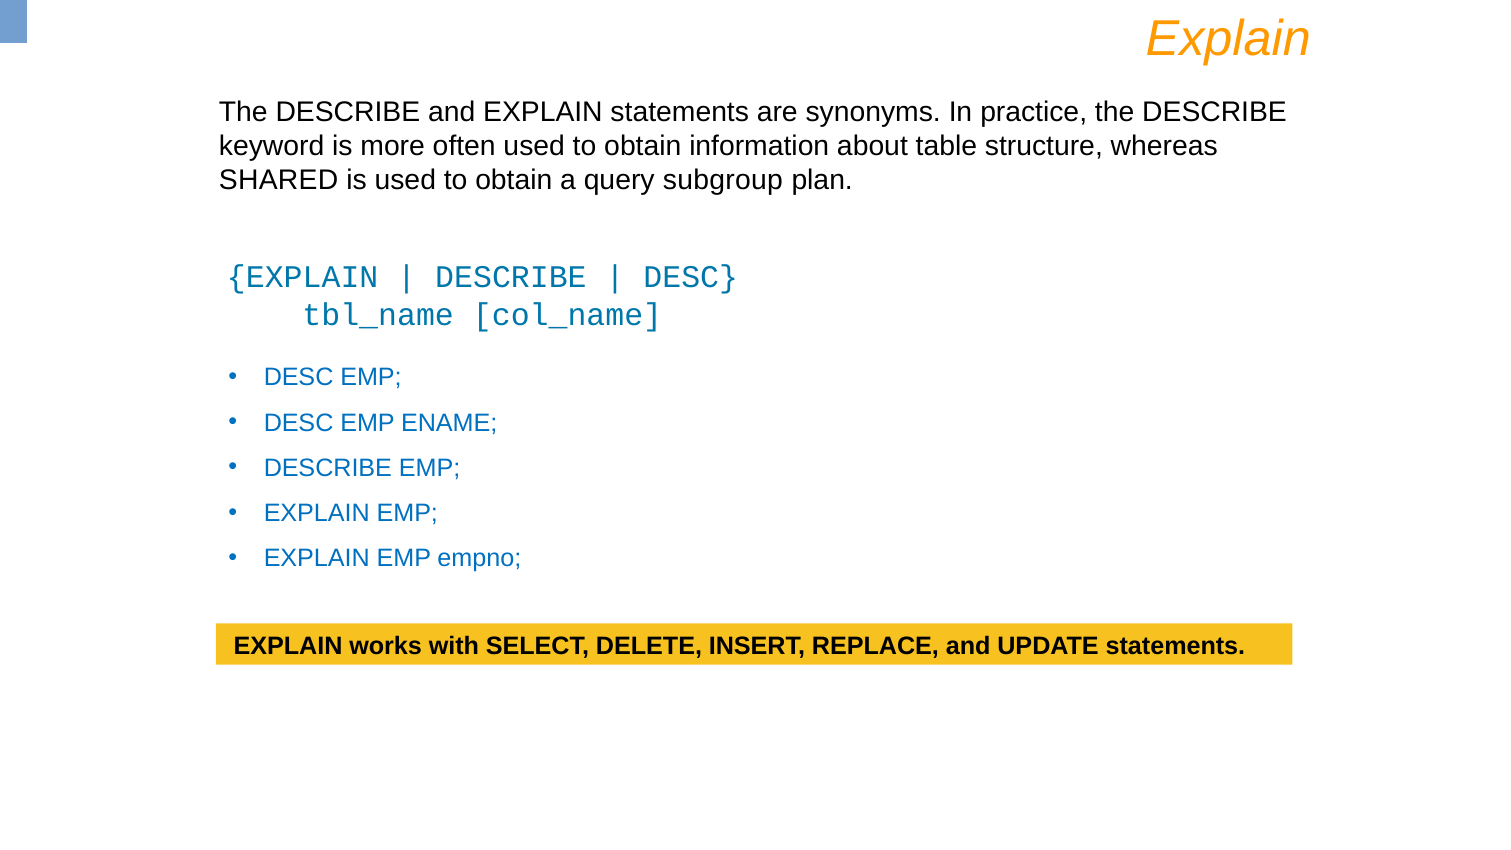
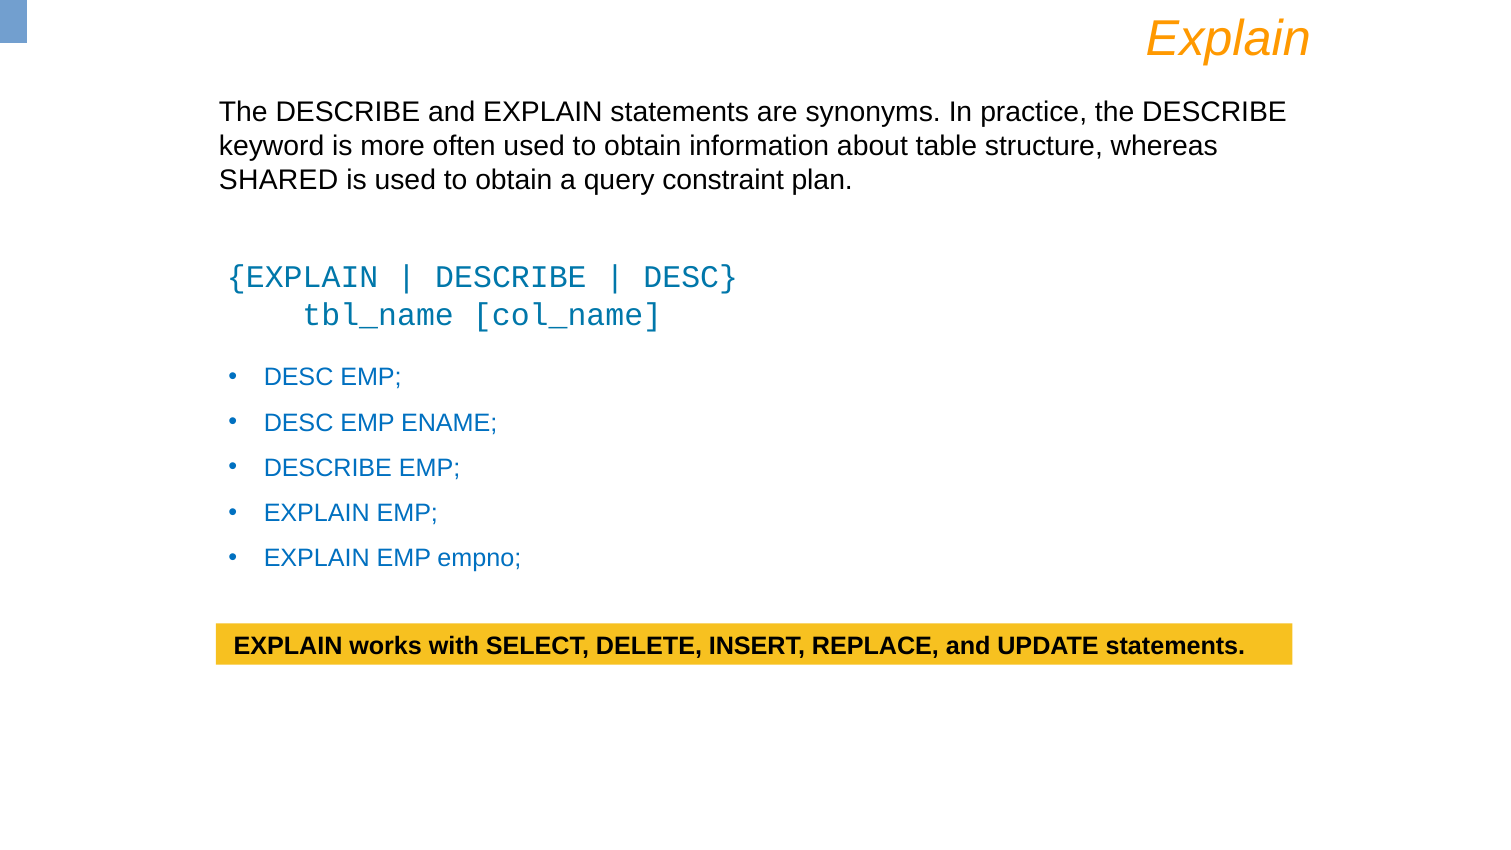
subgroup: subgroup -> constraint
